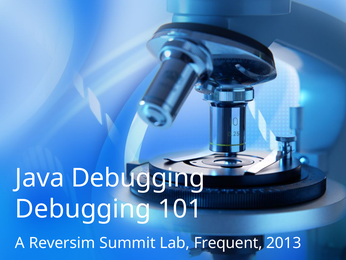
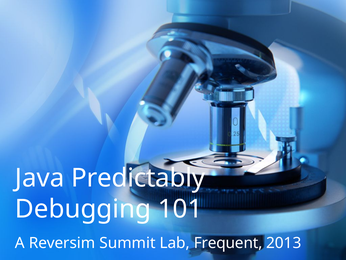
Java Debugging: Debugging -> Predictably
